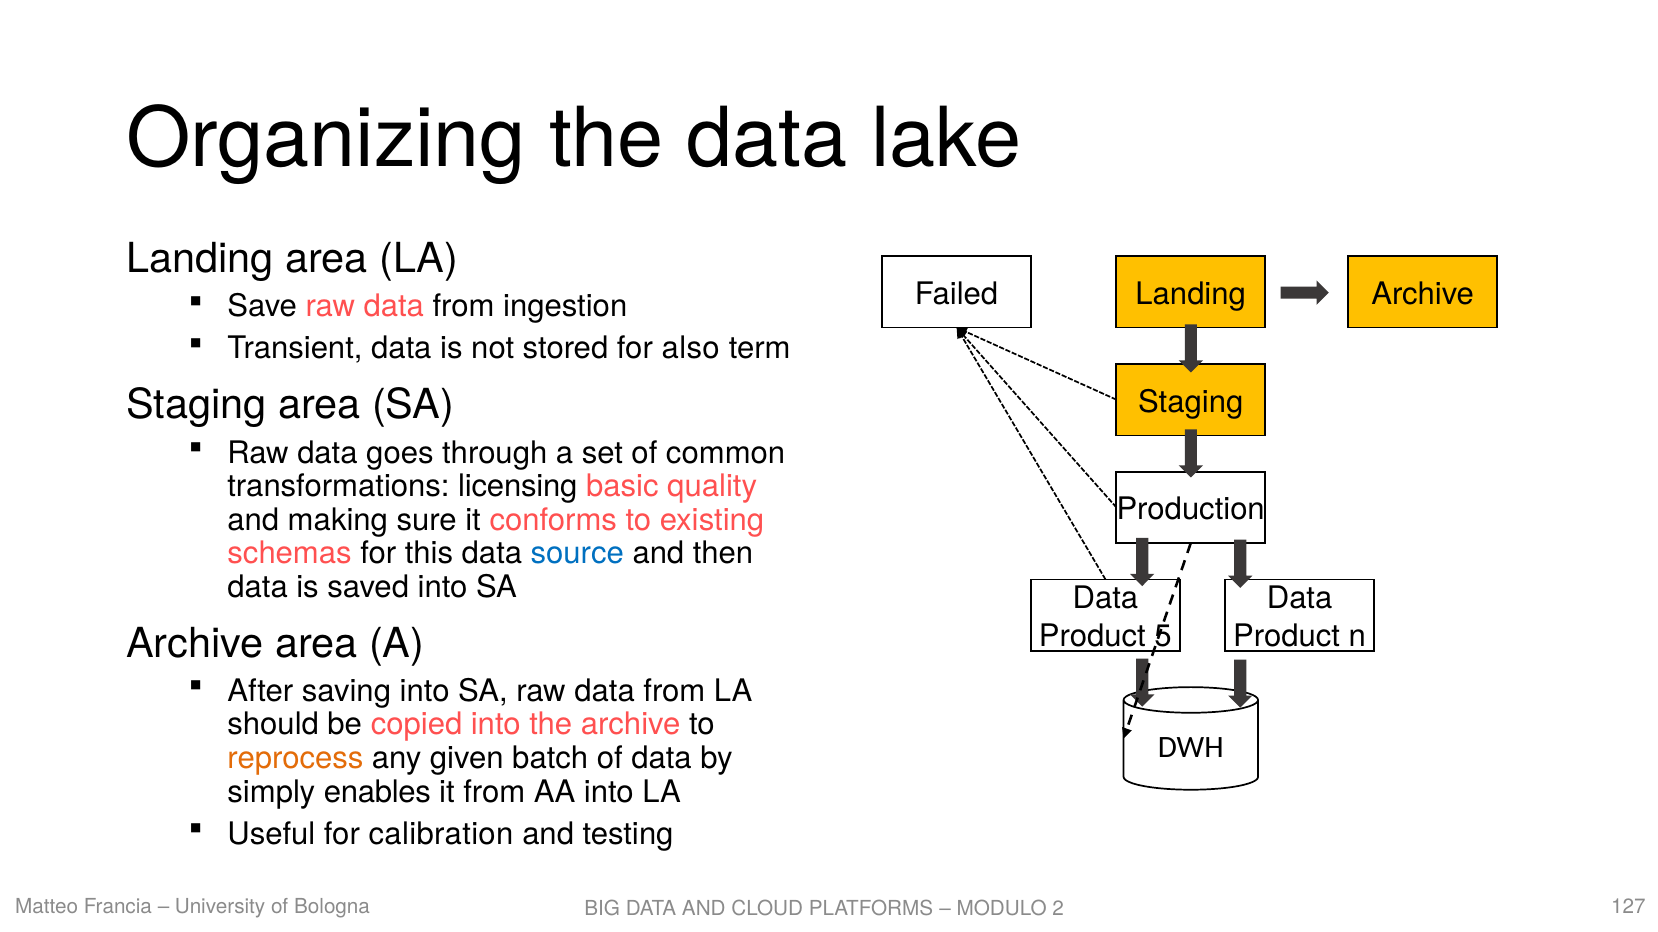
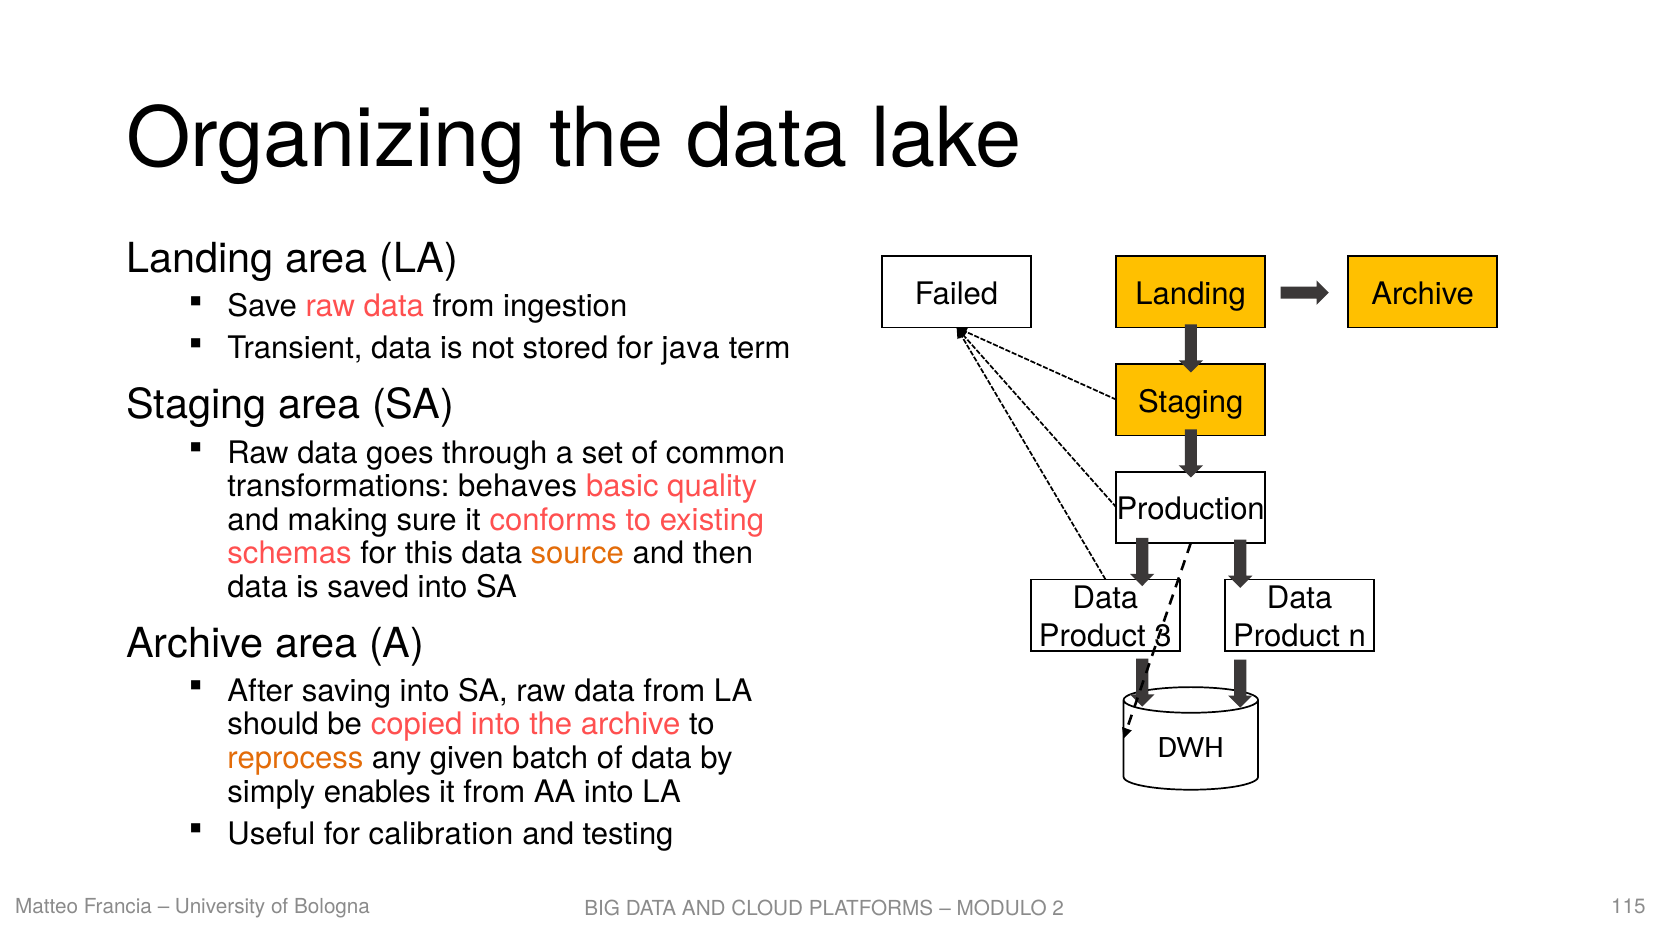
also: also -> java
licensing: licensing -> behaves
source colour: blue -> orange
5: 5 -> 3
127: 127 -> 115
